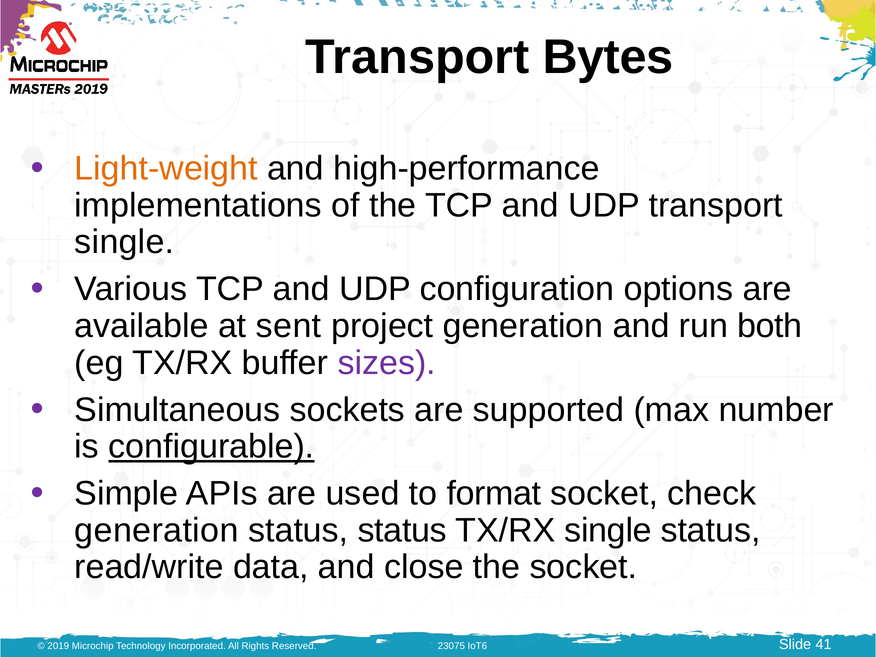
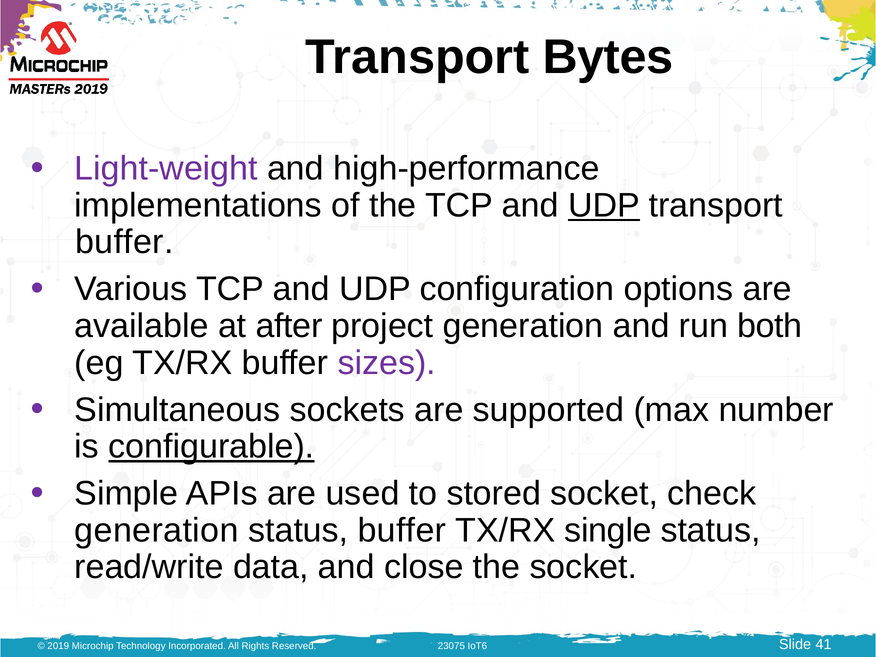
Light-weight colour: orange -> purple
UDP at (604, 205) underline: none -> present
single at (124, 242): single -> buffer
sent: sent -> after
format: format -> stored
status status: status -> buffer
